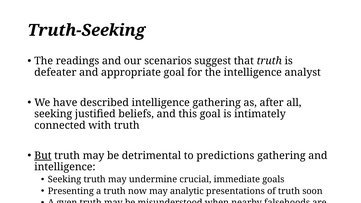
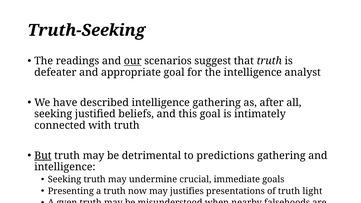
our underline: none -> present
analytic: analytic -> justifies
soon: soon -> light
